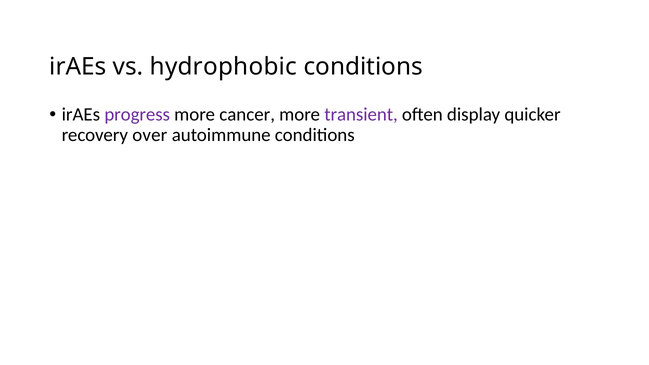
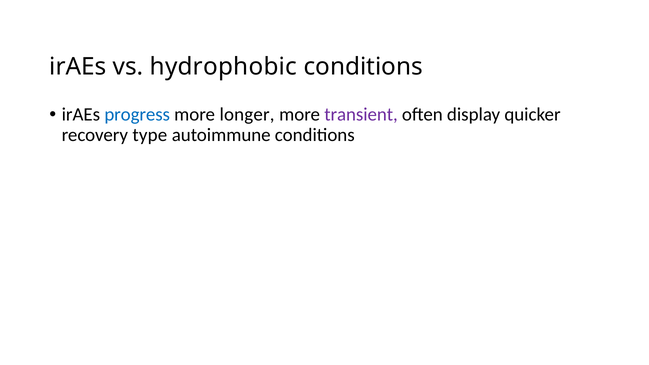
progress colour: purple -> blue
cancer: cancer -> longer
over: over -> type
